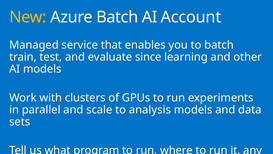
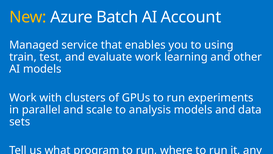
to batch: batch -> using
evaluate since: since -> work
